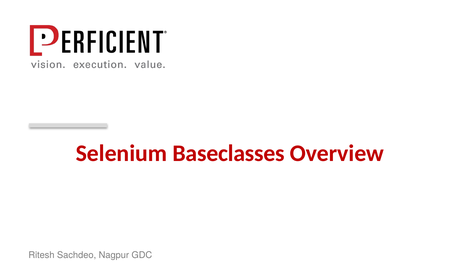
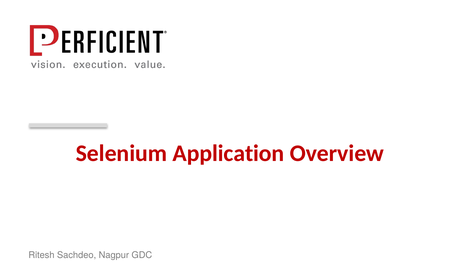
Baseclasses: Baseclasses -> Application
